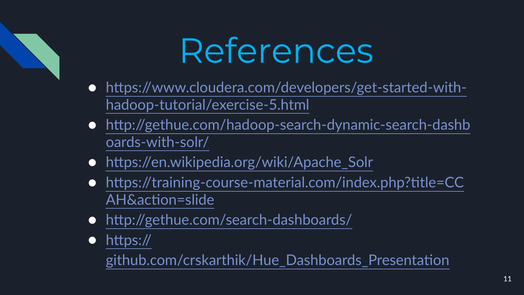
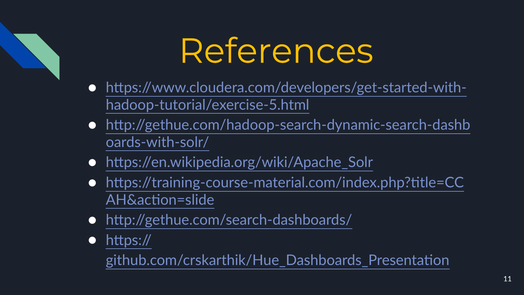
References colour: light blue -> yellow
